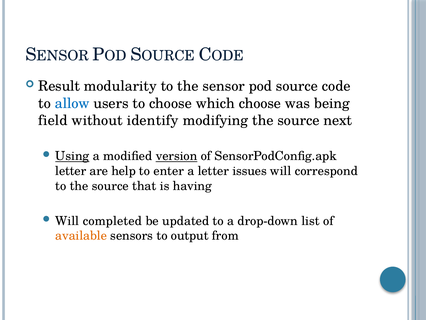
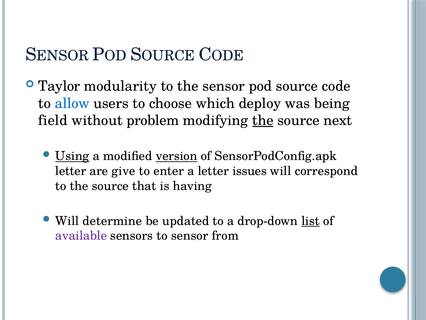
Result: Result -> Taylor
which choose: choose -> deploy
identify: identify -> problem
the at (263, 120) underline: none -> present
help: help -> give
completed: completed -> determine
list underline: none -> present
available colour: orange -> purple
to output: output -> sensor
